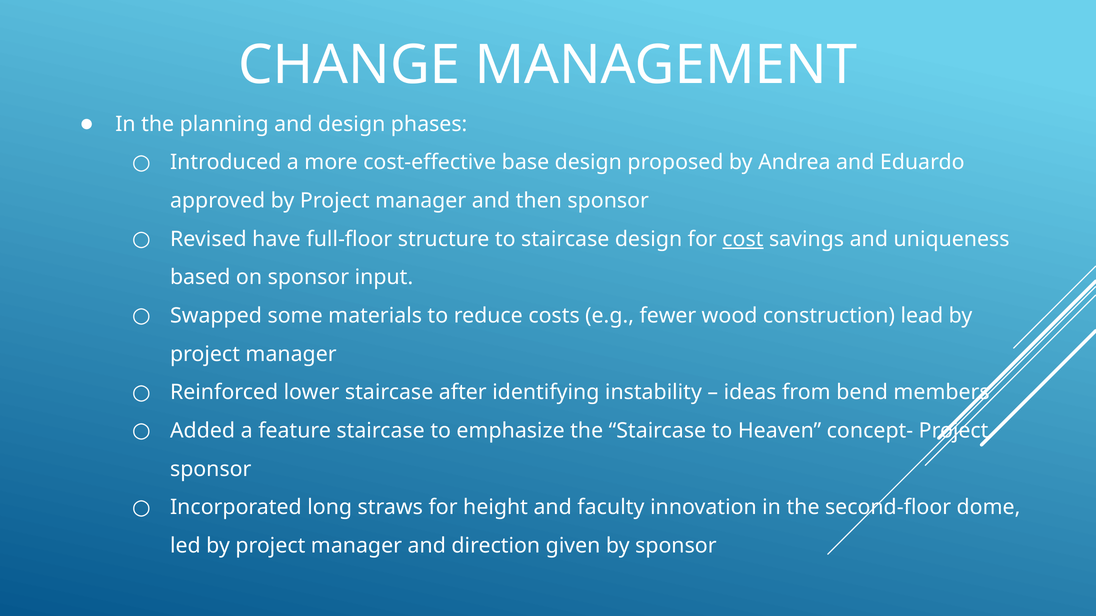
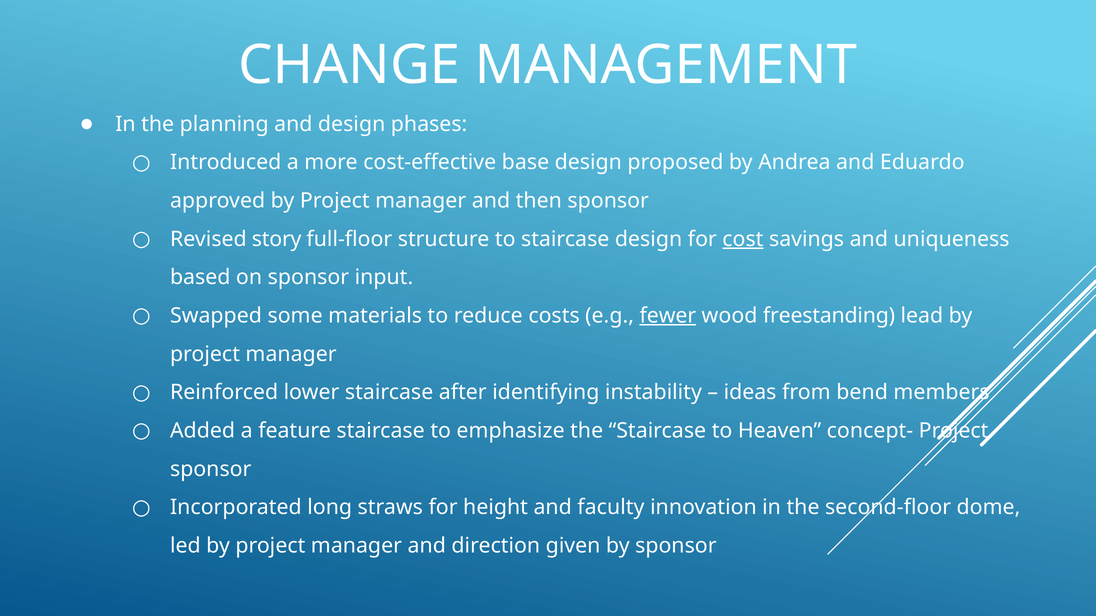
have: have -> story
fewer underline: none -> present
construction: construction -> freestanding
